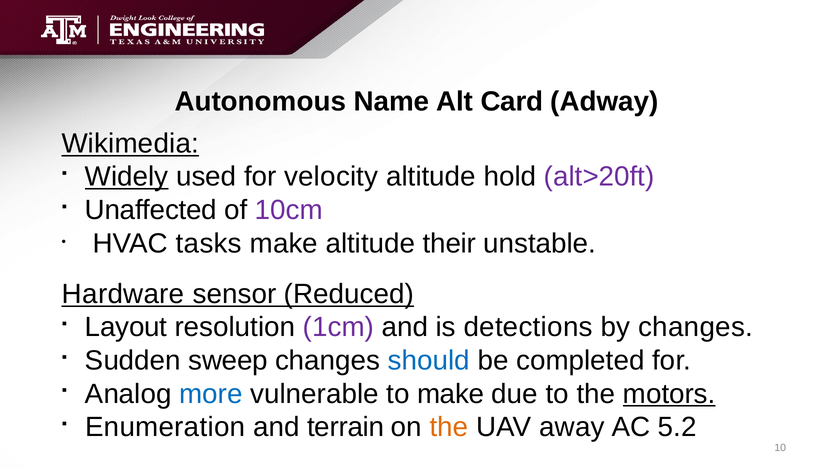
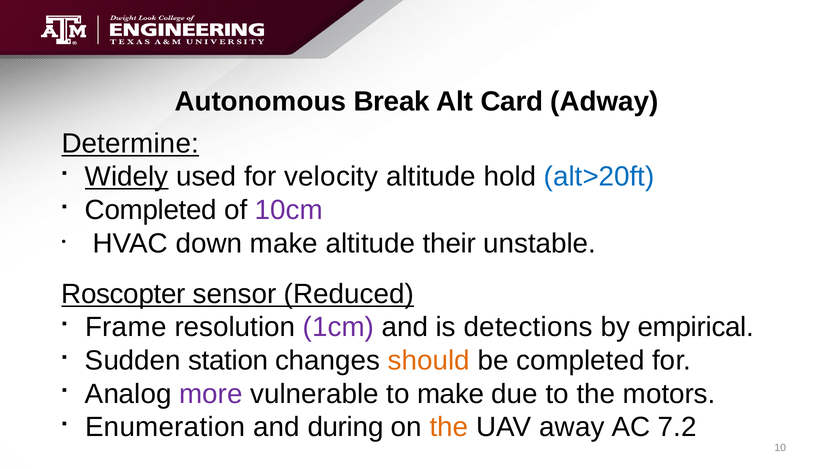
Name: Name -> Break
Wikimedia: Wikimedia -> Determine
alt>20ft colour: purple -> blue
Unaffected at (151, 210): Unaffected -> Completed
tasks: tasks -> down
Hardware: Hardware -> Roscopter
Layout: Layout -> Frame
by changes: changes -> empirical
sweep: sweep -> station
should colour: blue -> orange
more colour: blue -> purple
motors underline: present -> none
terrain: terrain -> during
5.2: 5.2 -> 7.2
